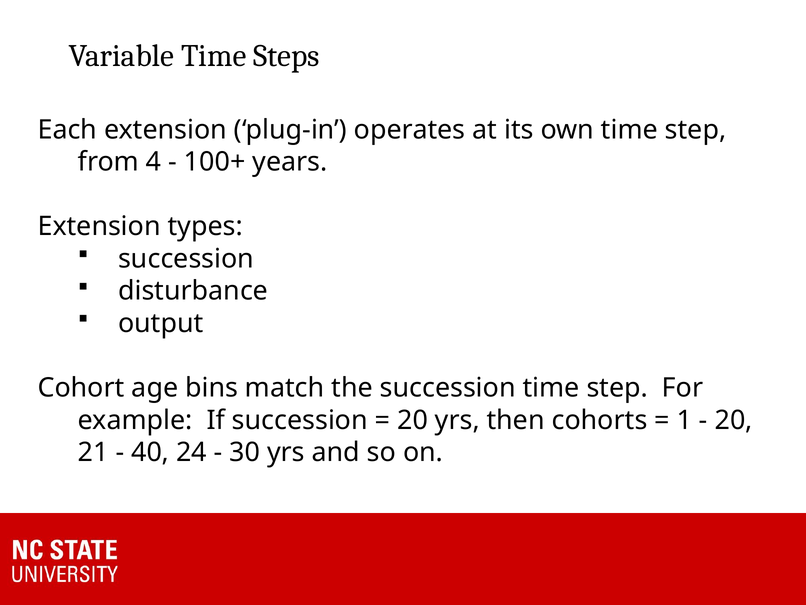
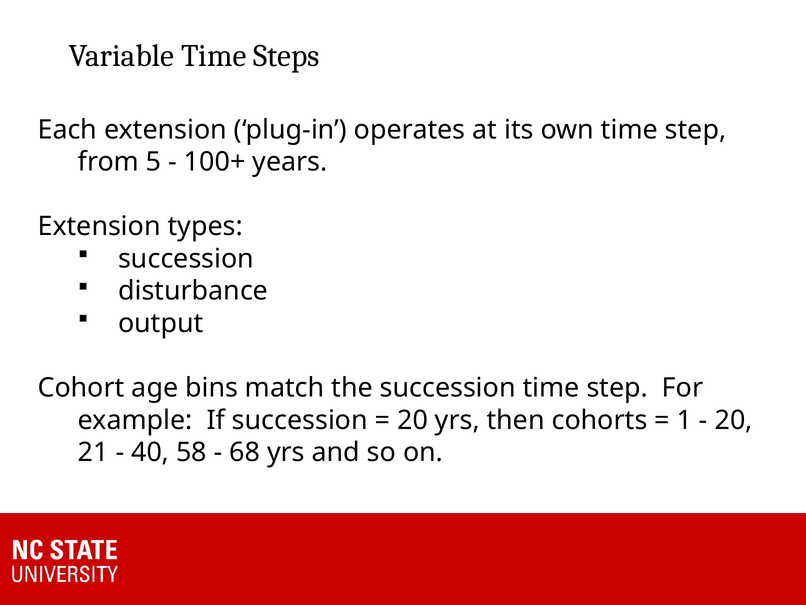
4: 4 -> 5
24: 24 -> 58
30: 30 -> 68
